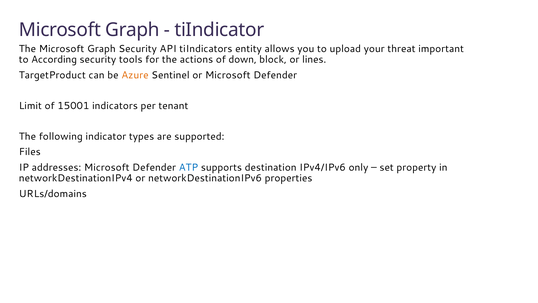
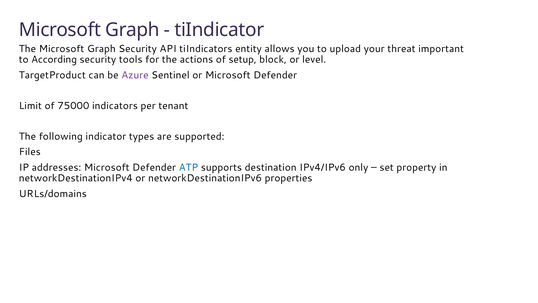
down: down -> setup
lines: lines -> level
Azure colour: orange -> purple
15001: 15001 -> 75000
